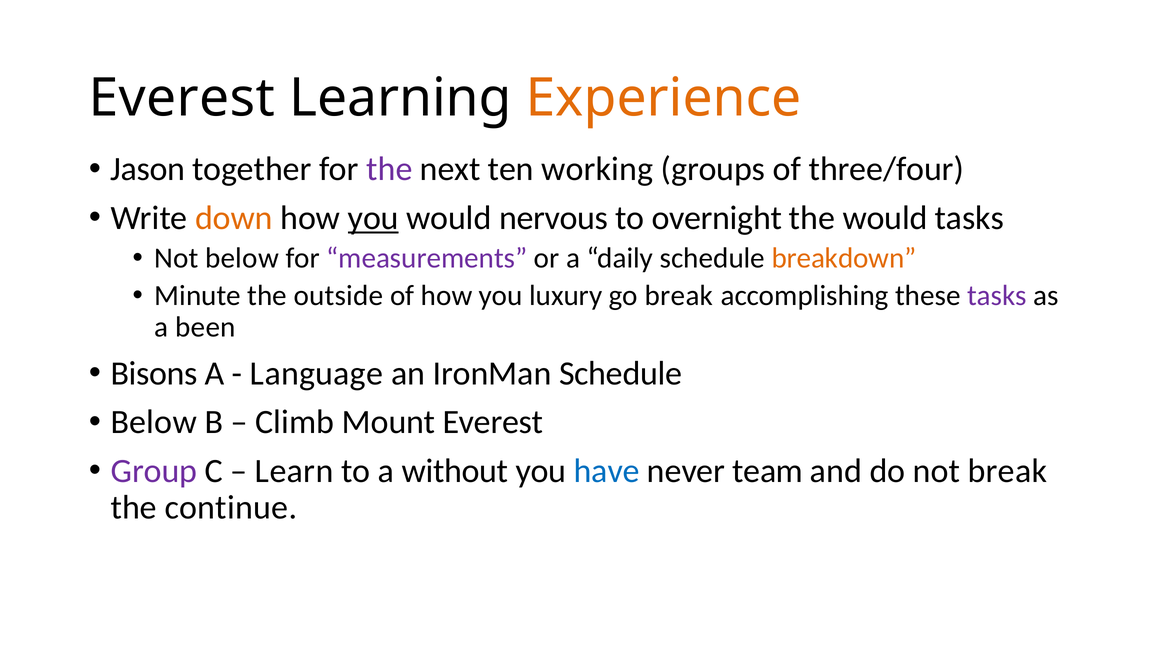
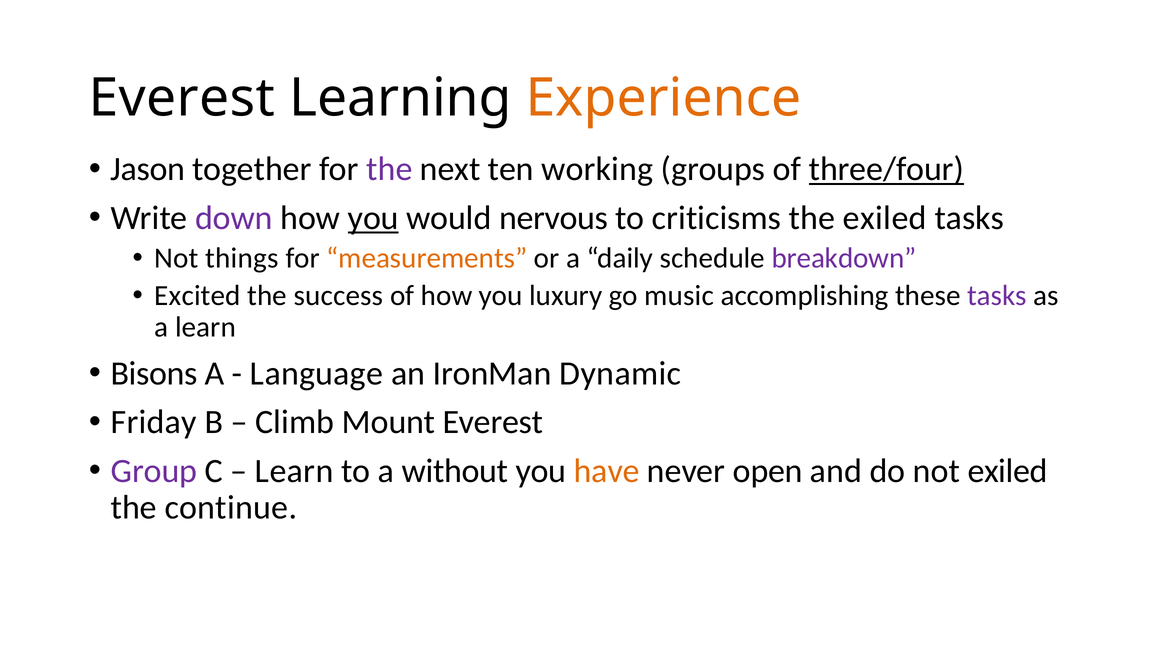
three/four underline: none -> present
down colour: orange -> purple
overnight: overnight -> criticisms
the would: would -> exiled
Not below: below -> things
measurements colour: purple -> orange
breakdown colour: orange -> purple
Minute: Minute -> Excited
outside: outside -> success
go break: break -> music
a been: been -> learn
IronMan Schedule: Schedule -> Dynamic
Below at (154, 422): Below -> Friday
have colour: blue -> orange
team: team -> open
not break: break -> exiled
